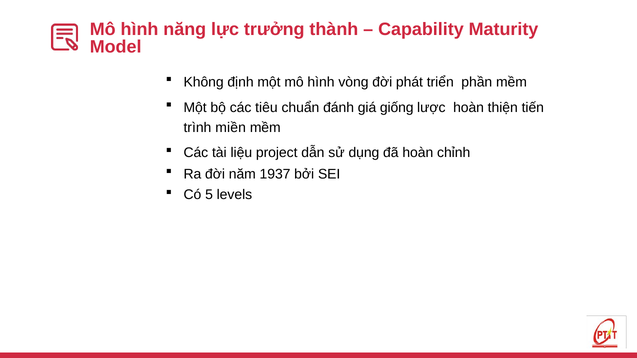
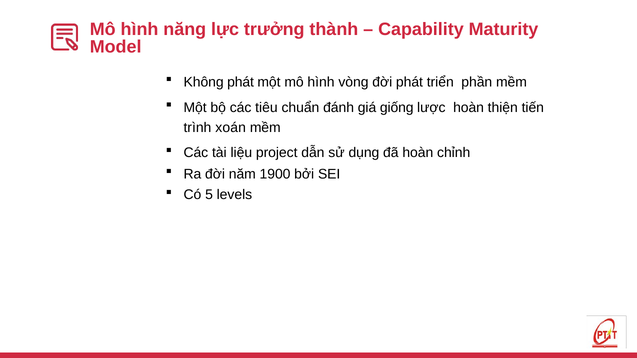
Không định: định -> phát
miền: miền -> xoán
1937: 1937 -> 1900
